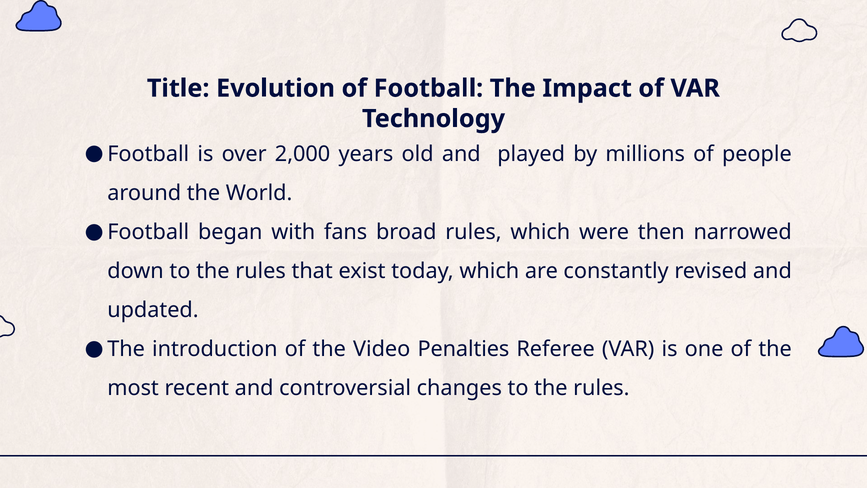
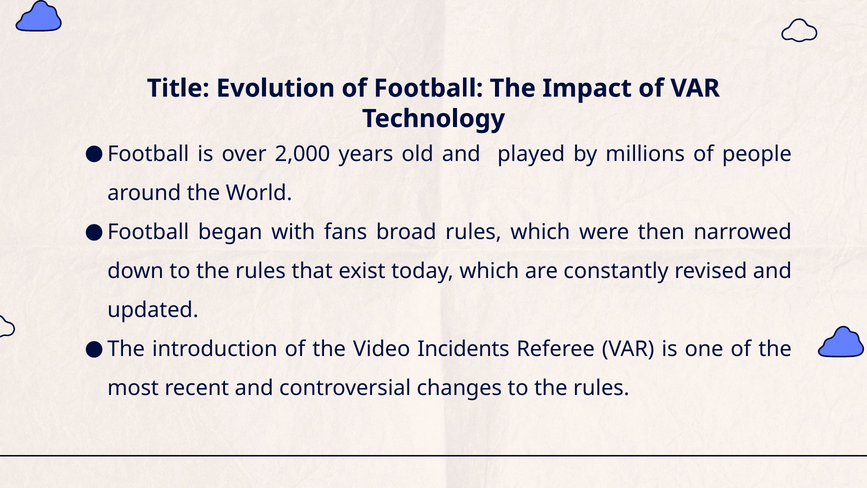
Penalties: Penalties -> Incidents
